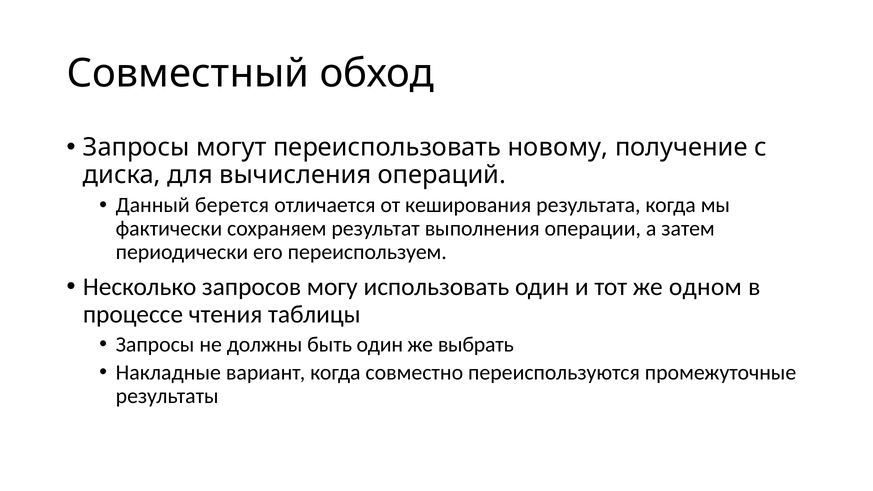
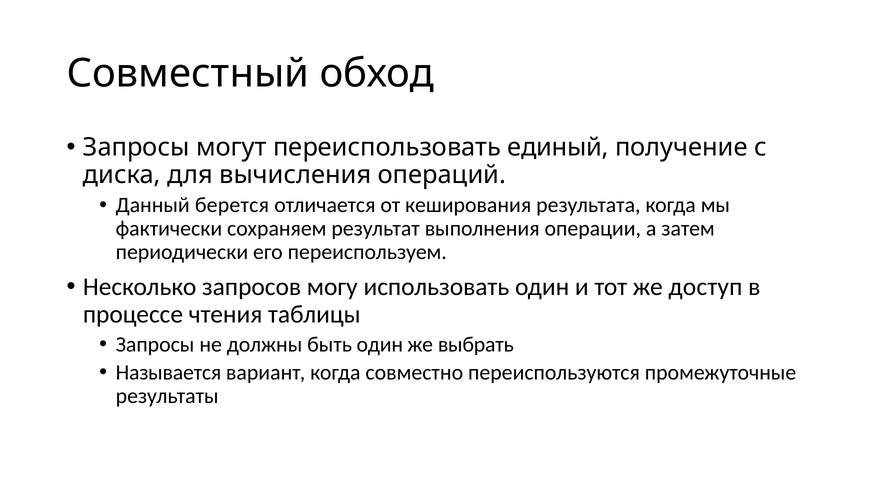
новому: новому -> единый
одном: одном -> доступ
Накладные: Накладные -> Называется
